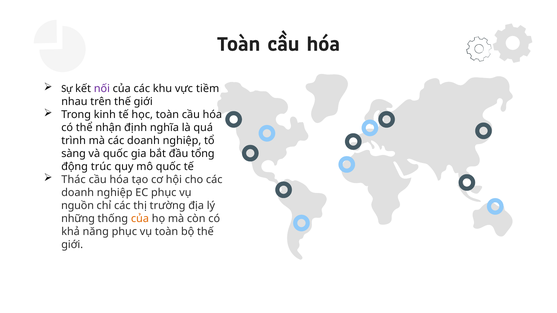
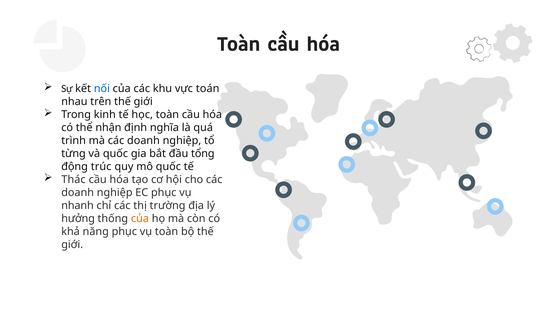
nối colour: purple -> blue
tiềm: tiềm -> toán
sàng: sàng -> từng
nguồn: nguồn -> nhanh
những: những -> hưởng
